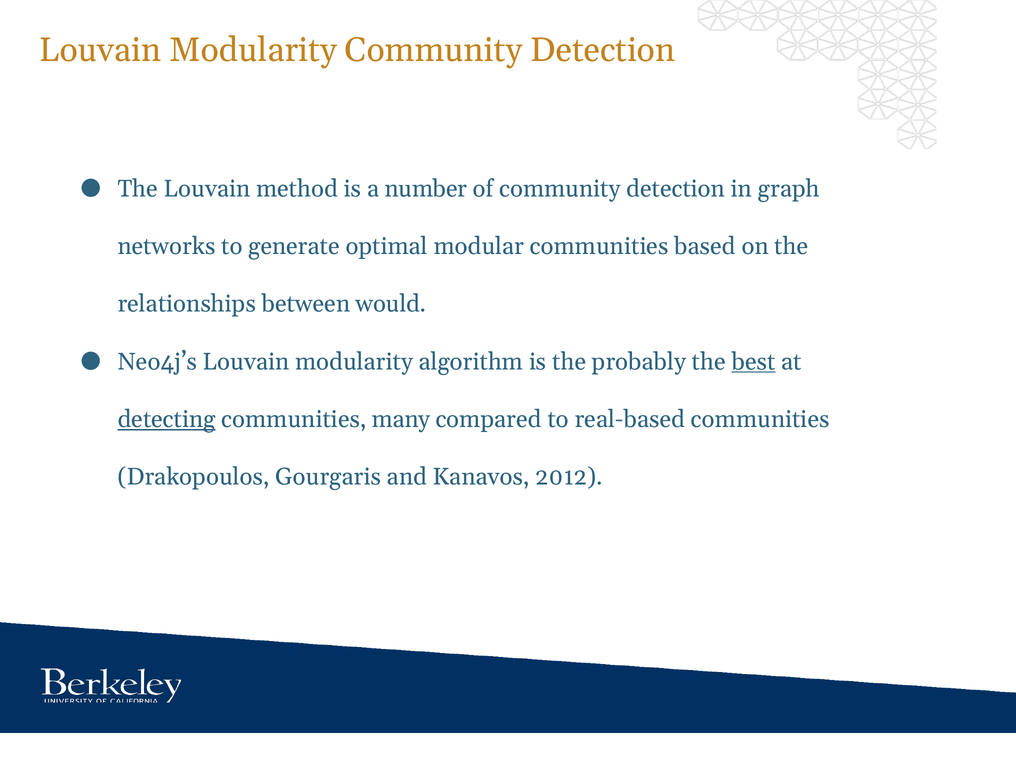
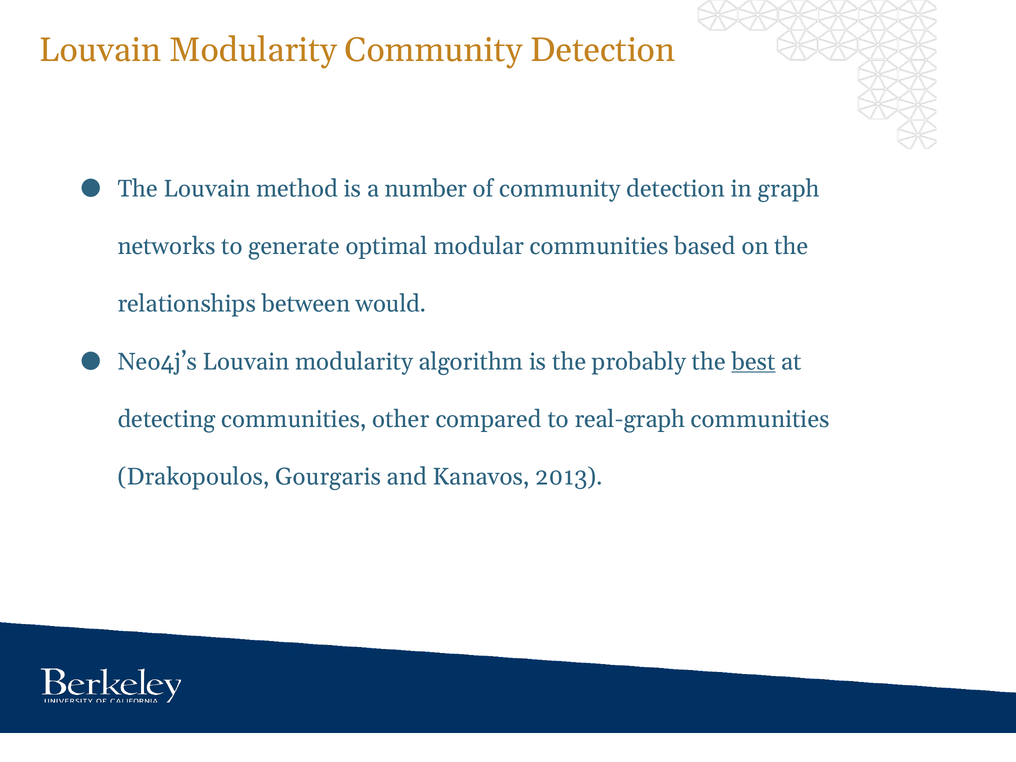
detecting underline: present -> none
many: many -> other
real-based: real-based -> real-graph
2012: 2012 -> 2013
